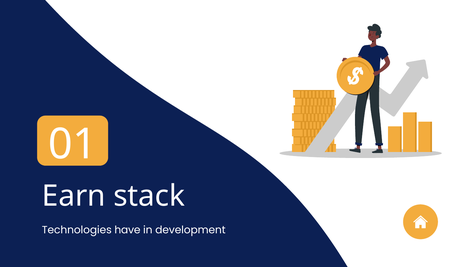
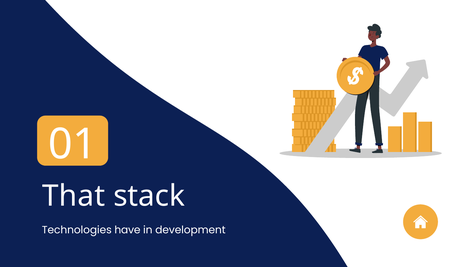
Earn: Earn -> That
